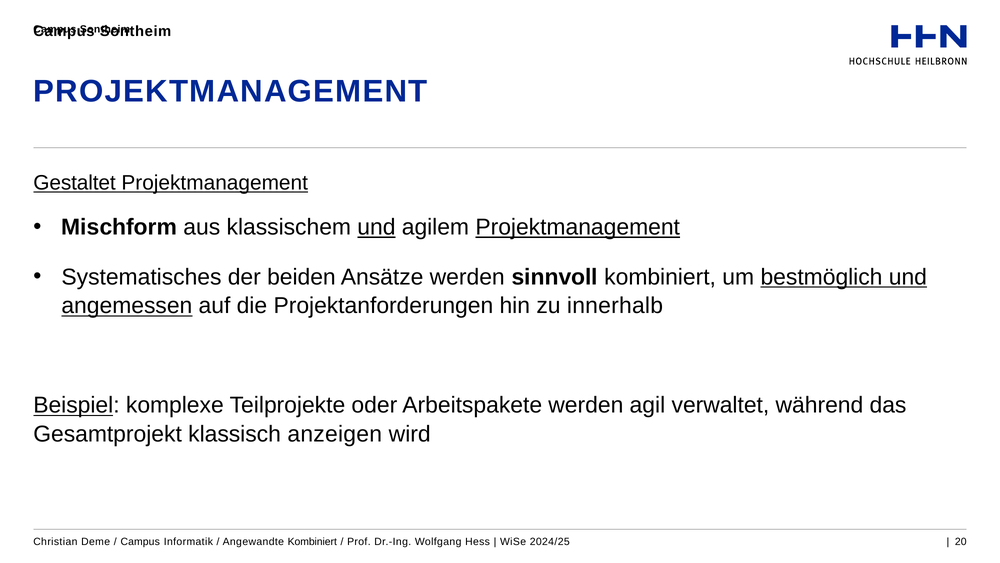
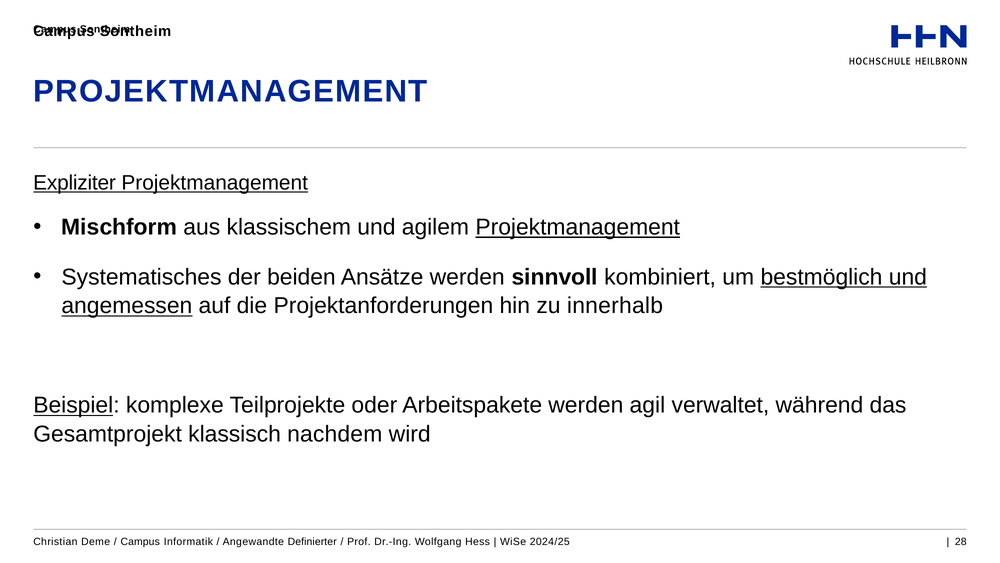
Gestaltet: Gestaltet -> Expliziter
und at (376, 227) underline: present -> none
anzeigen: anzeigen -> nachdem
Angewandte Kombiniert: Kombiniert -> Definierter
20: 20 -> 28
